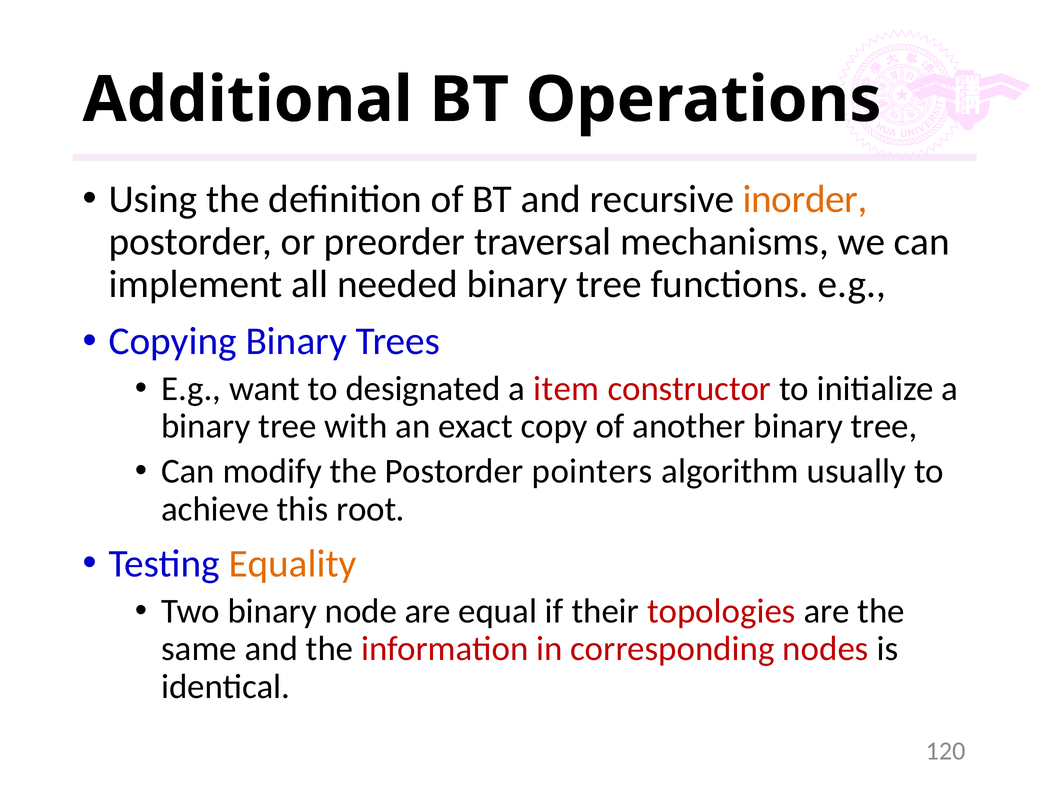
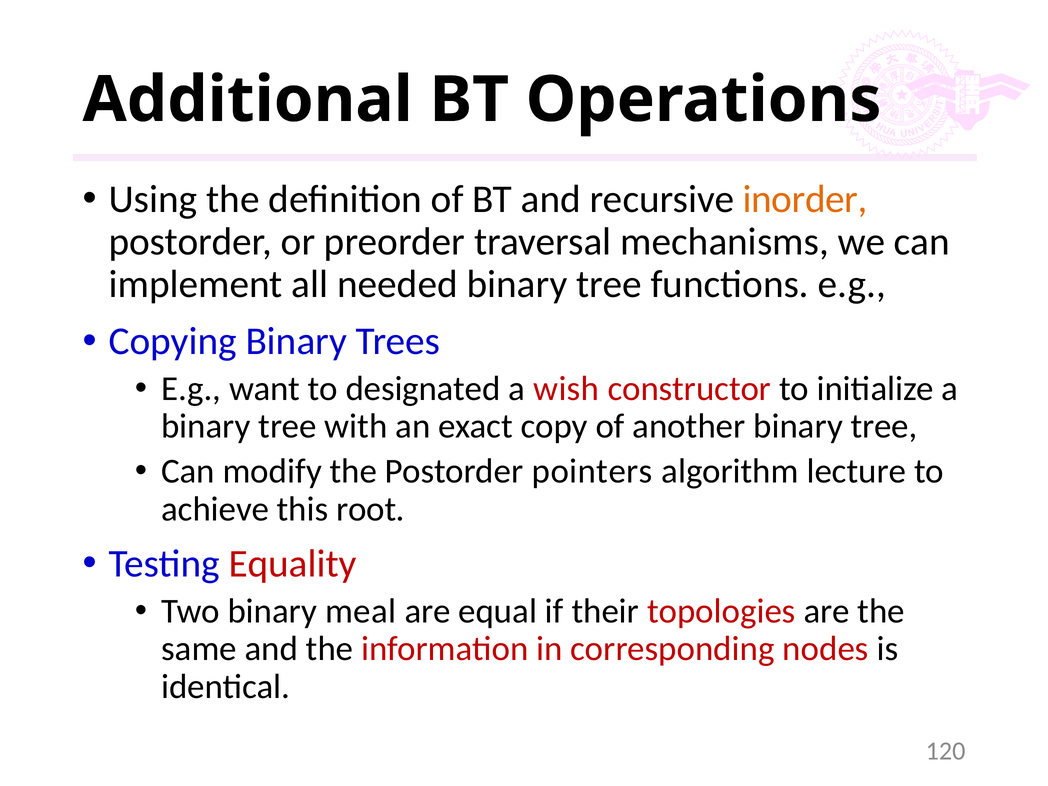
item: item -> wish
usually: usually -> lecture
Equality colour: orange -> red
node: node -> meal
